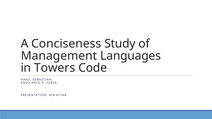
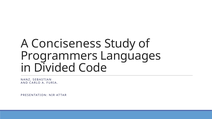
Management: Management -> Programmers
Towers: Towers -> Divided
